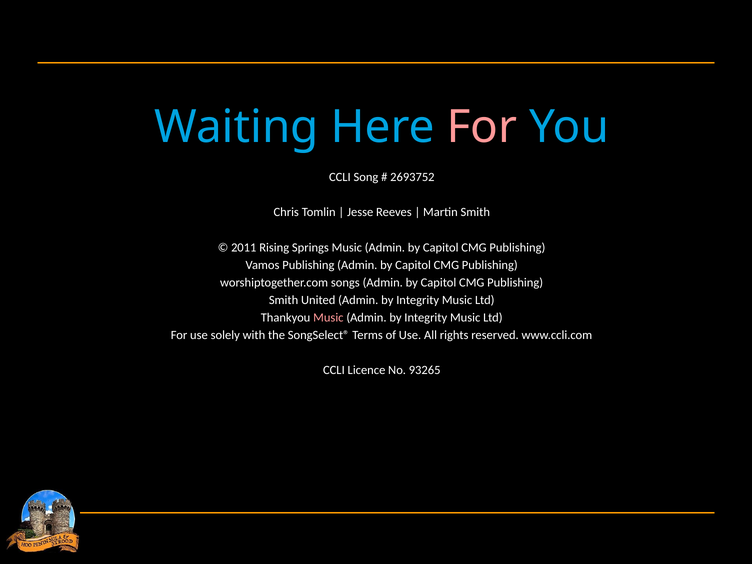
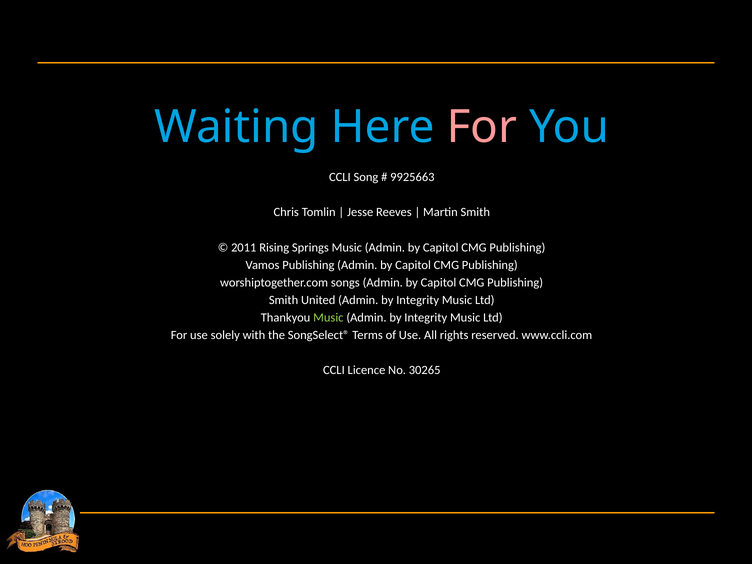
2693752: 2693752 -> 9925663
Music at (328, 318) colour: pink -> light green
93265: 93265 -> 30265
